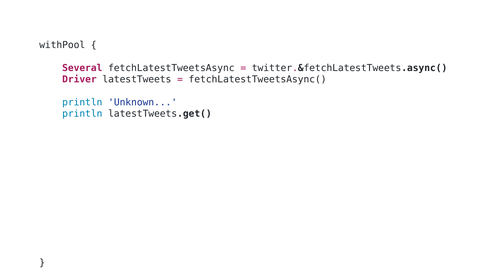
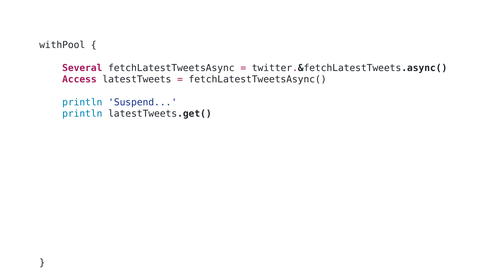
Driver: Driver -> Access
Unknown: Unknown -> Suspend
